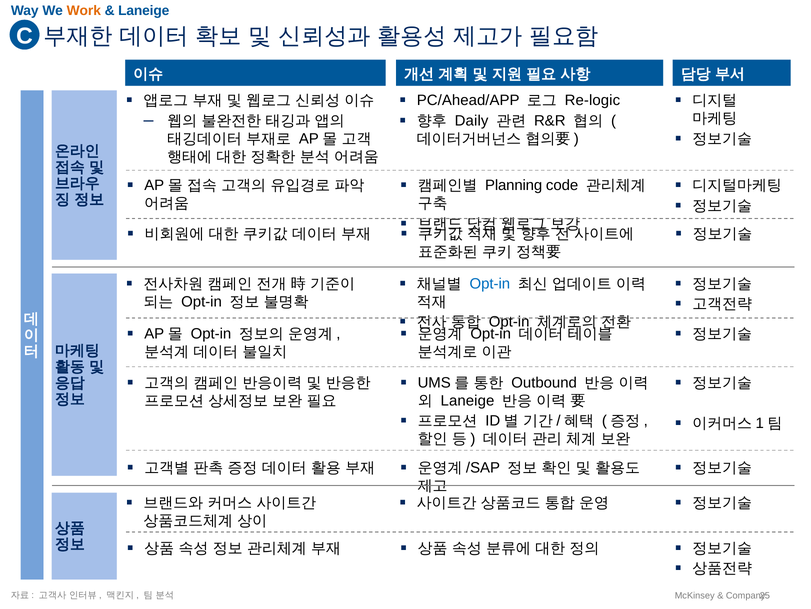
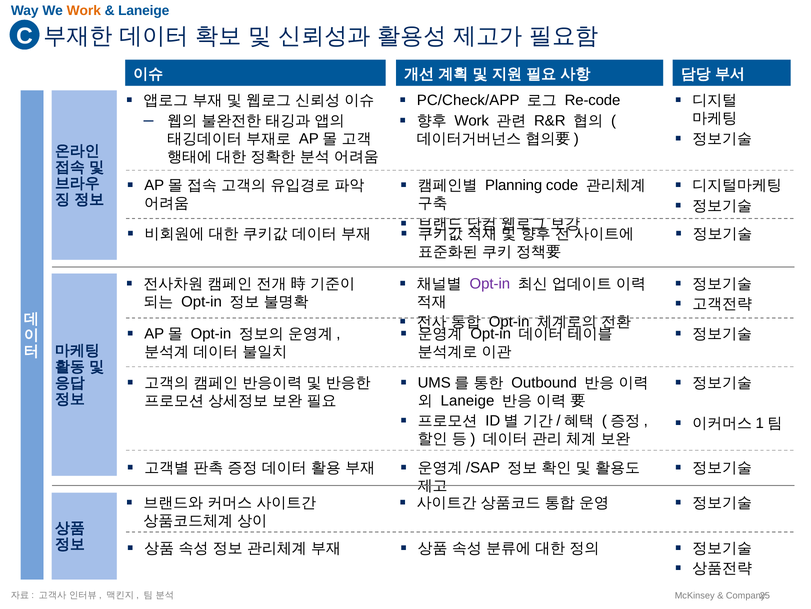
PC/Ahead/APP: PC/Ahead/APP -> PC/Check/APP
Re-logic: Re-logic -> Re-code
Daily at (472, 120): Daily -> Work
Opt-in at (490, 283) colour: blue -> purple
